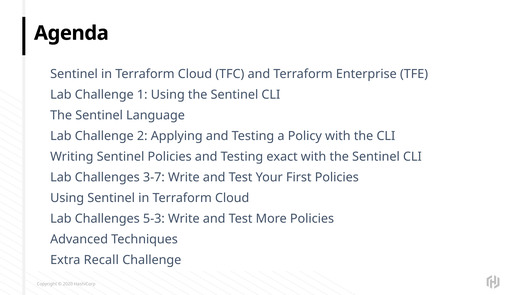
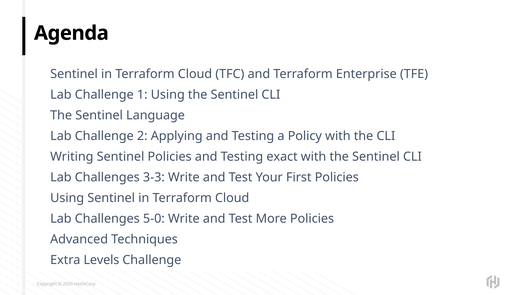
3-7: 3-7 -> 3-3
5-3: 5-3 -> 5-0
Recall: Recall -> Levels
